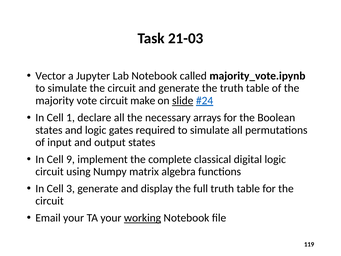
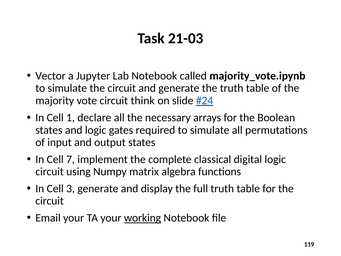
make: make -> think
slide underline: present -> none
9: 9 -> 7
